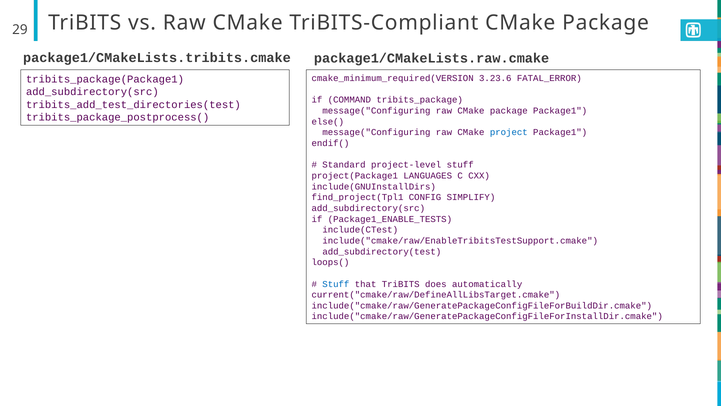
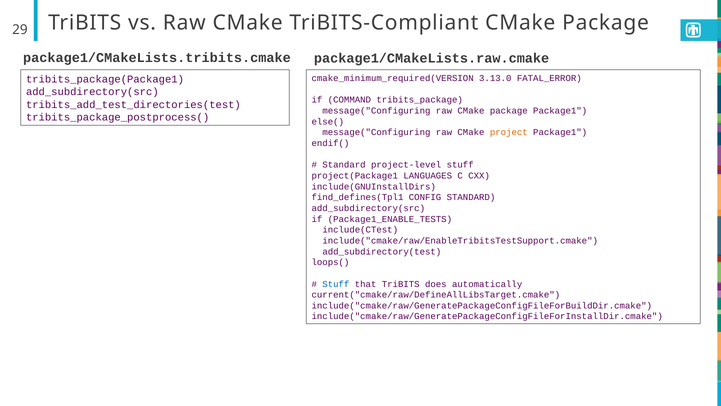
3.23.6: 3.23.6 -> 3.13.0
project colour: blue -> orange
find_project(Tpl1: find_project(Tpl1 -> find_defines(Tpl1
CONFIG SIMPLIFY: SIMPLIFY -> STANDARD
